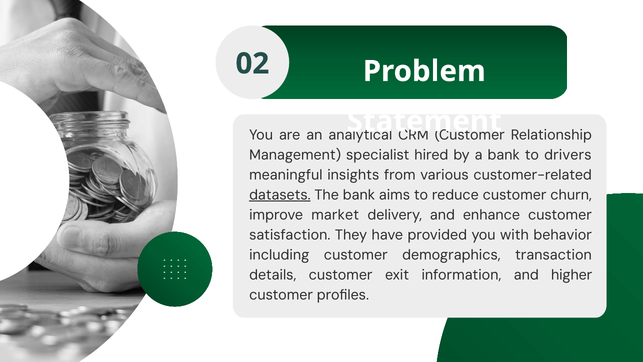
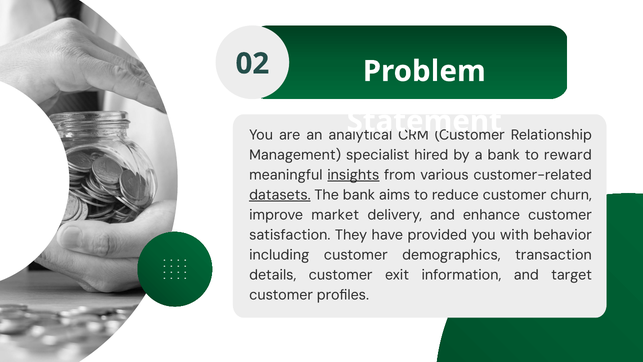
drivers: drivers -> reward
insights underline: none -> present
higher: higher -> target
